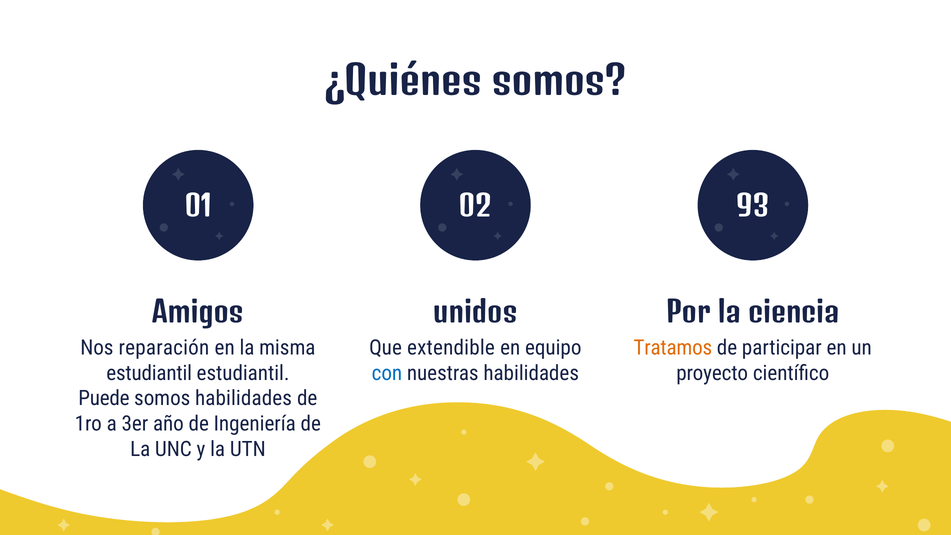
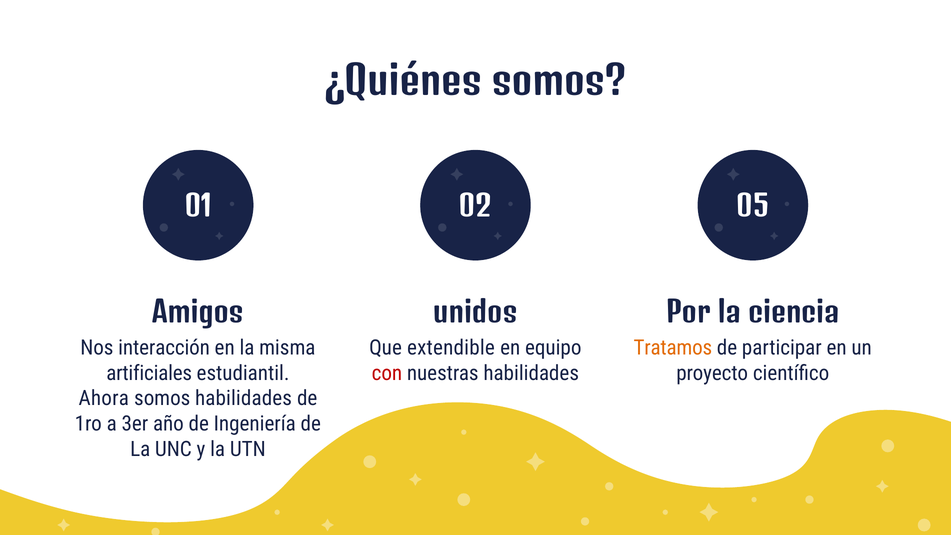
93: 93 -> 05
reparación: reparación -> interacción
estudiantil at (149, 373): estudiantil -> artificiales
con colour: blue -> red
Puede: Puede -> Ahora
